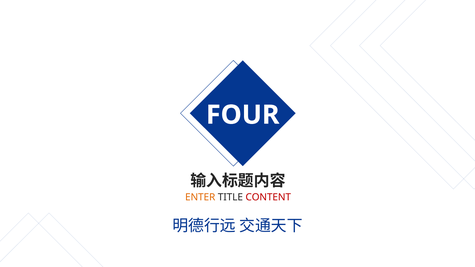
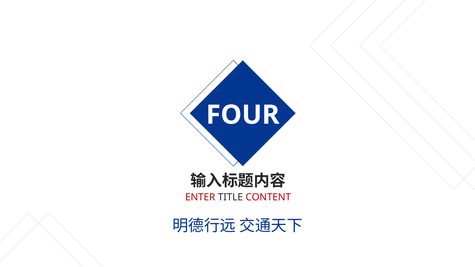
ENTER colour: orange -> red
